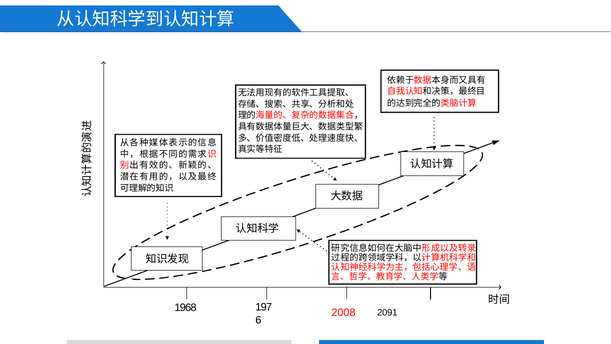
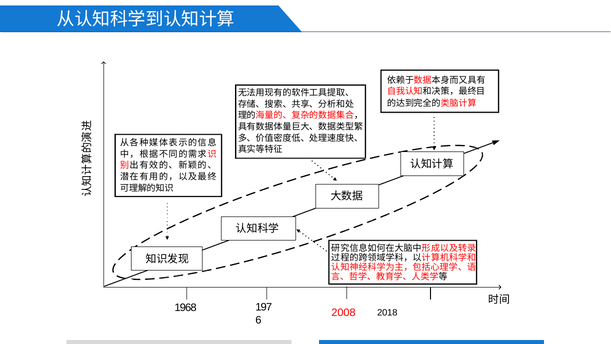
2091: 2091 -> 2018
